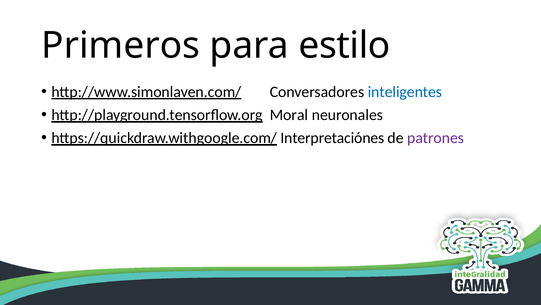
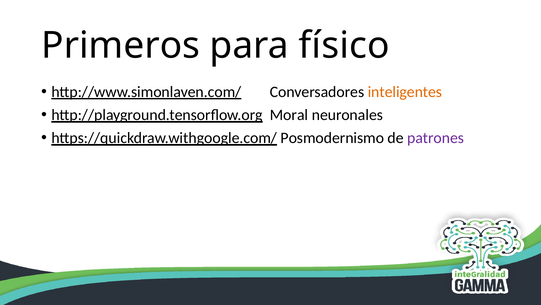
estilo: estilo -> físico
inteligentes colour: blue -> orange
Interpretaciónes: Interpretaciónes -> Posmodernismo
